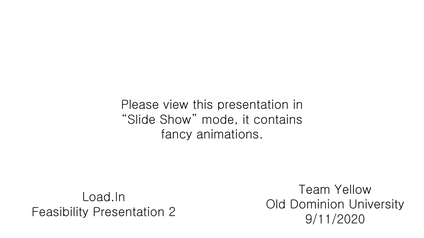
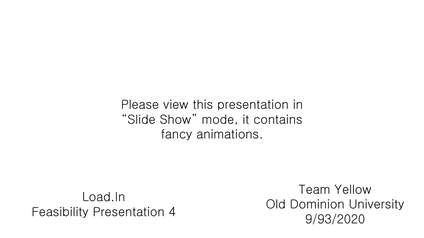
2: 2 -> 4
9/11/2020: 9/11/2020 -> 9/93/2020
